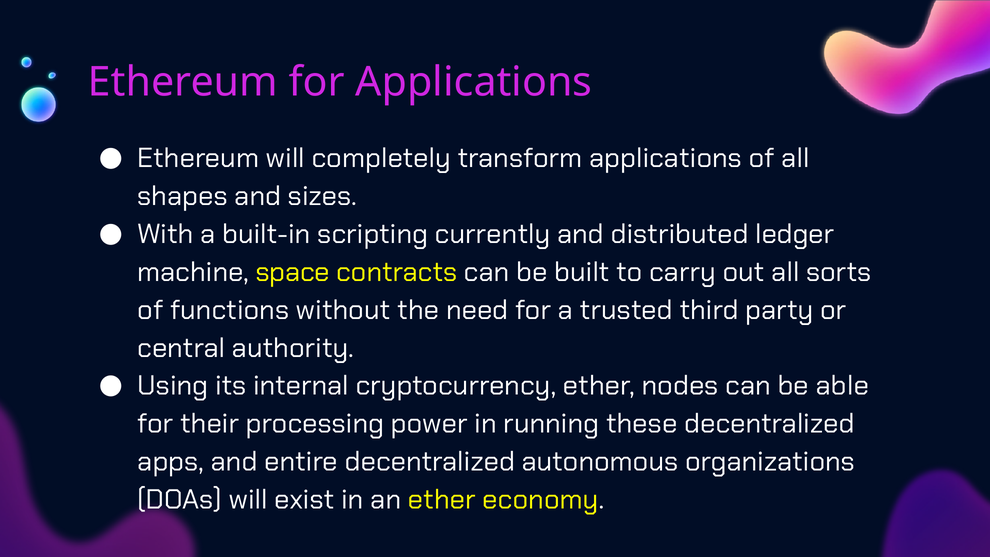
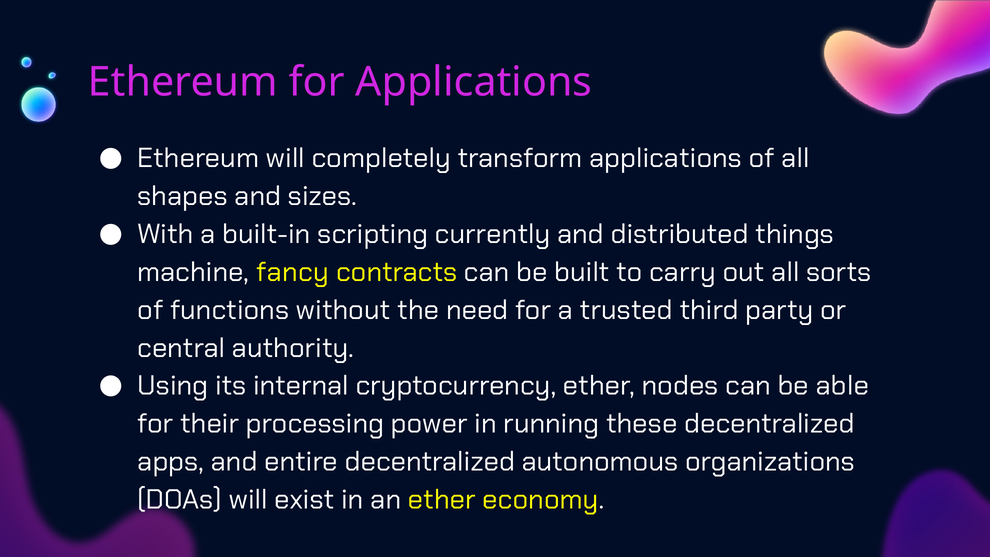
ledger: ledger -> things
space: space -> fancy
